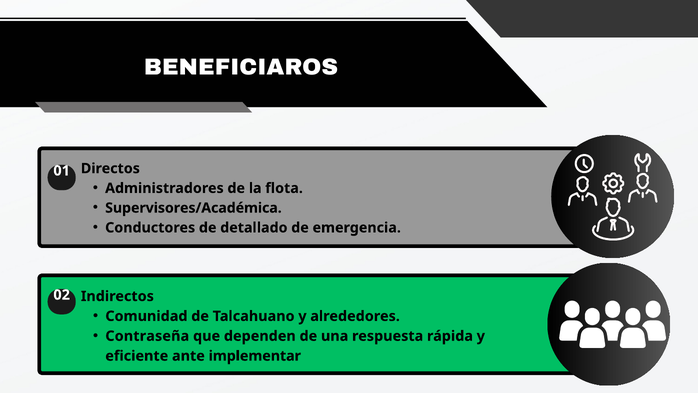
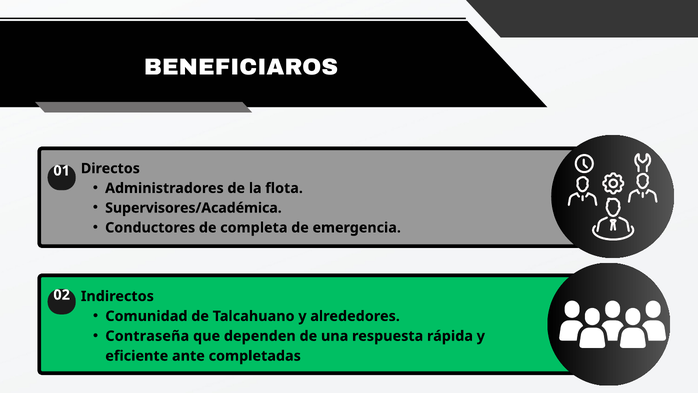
detallado: detallado -> completa
implementar: implementar -> completadas
